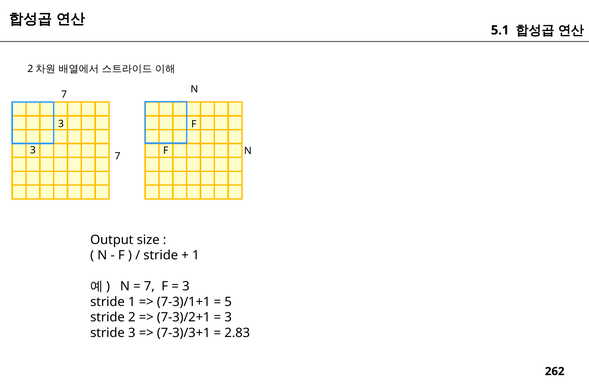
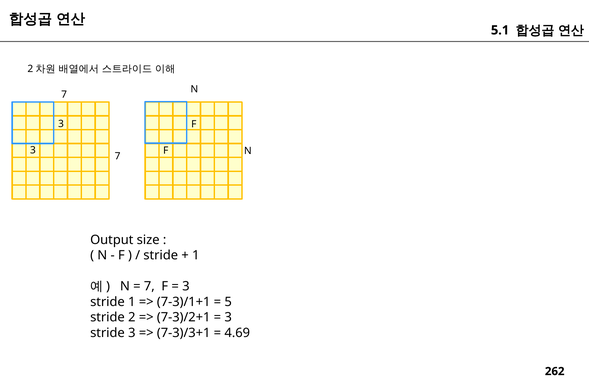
2.83: 2.83 -> 4.69
